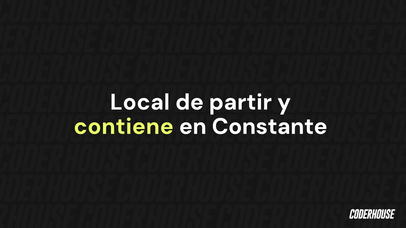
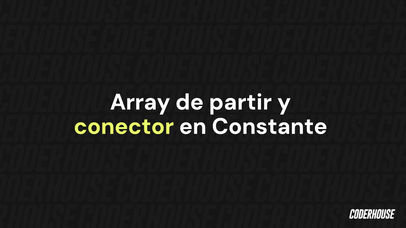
Local: Local -> Array
contiene: contiene -> conector
